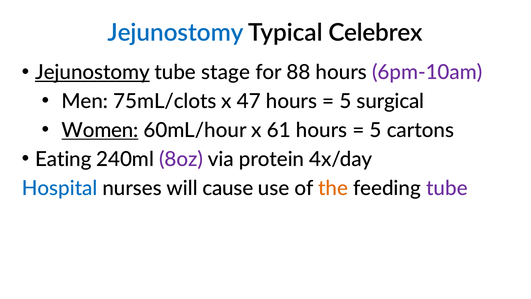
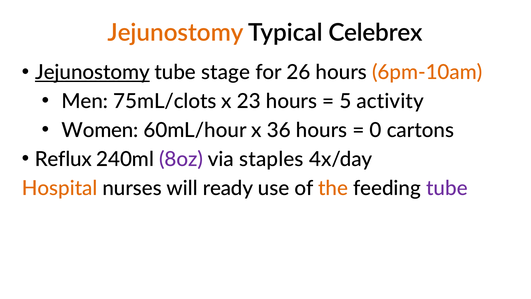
Jejunostomy at (176, 33) colour: blue -> orange
88: 88 -> 26
6pm-10am colour: purple -> orange
47: 47 -> 23
surgical: surgical -> activity
Women underline: present -> none
61: 61 -> 36
5 at (376, 130): 5 -> 0
Eating: Eating -> Reflux
protein: protein -> staples
Hospital colour: blue -> orange
cause: cause -> ready
